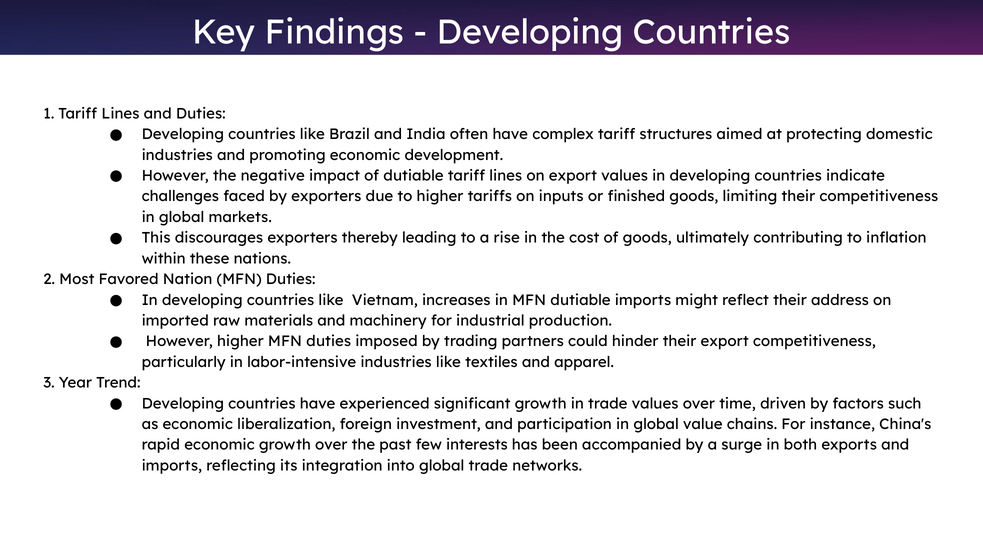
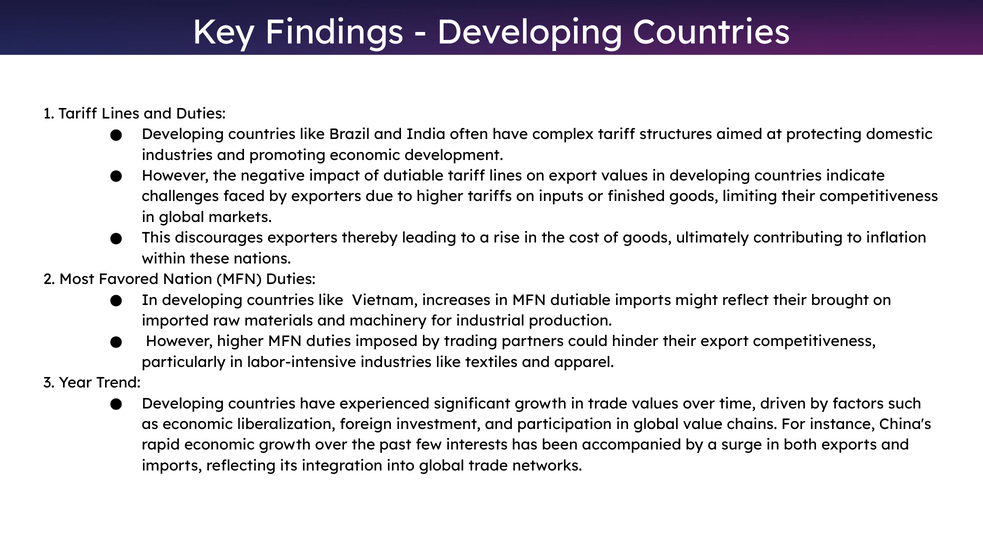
address: address -> brought
